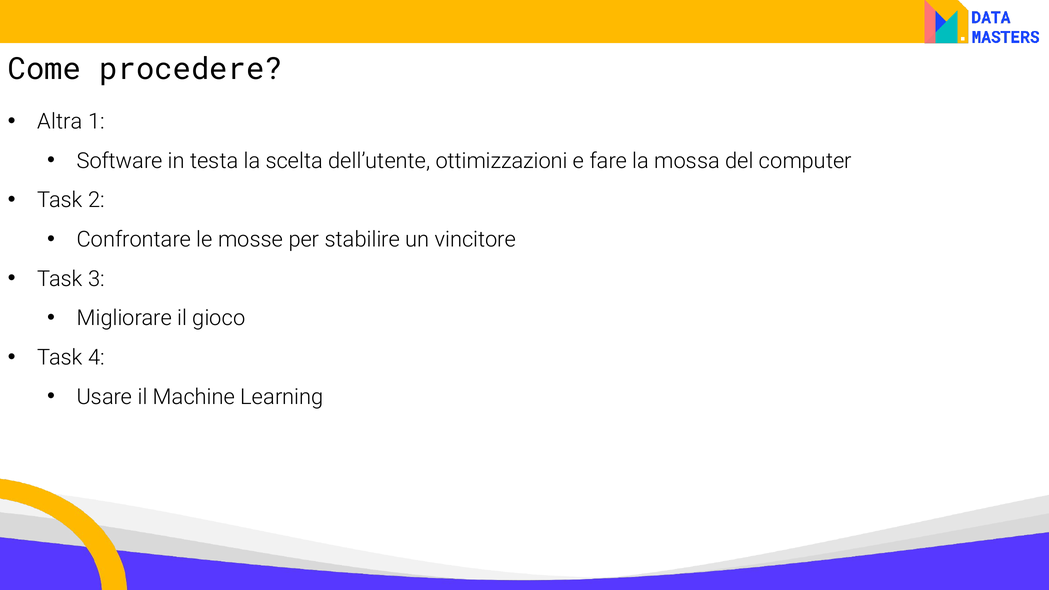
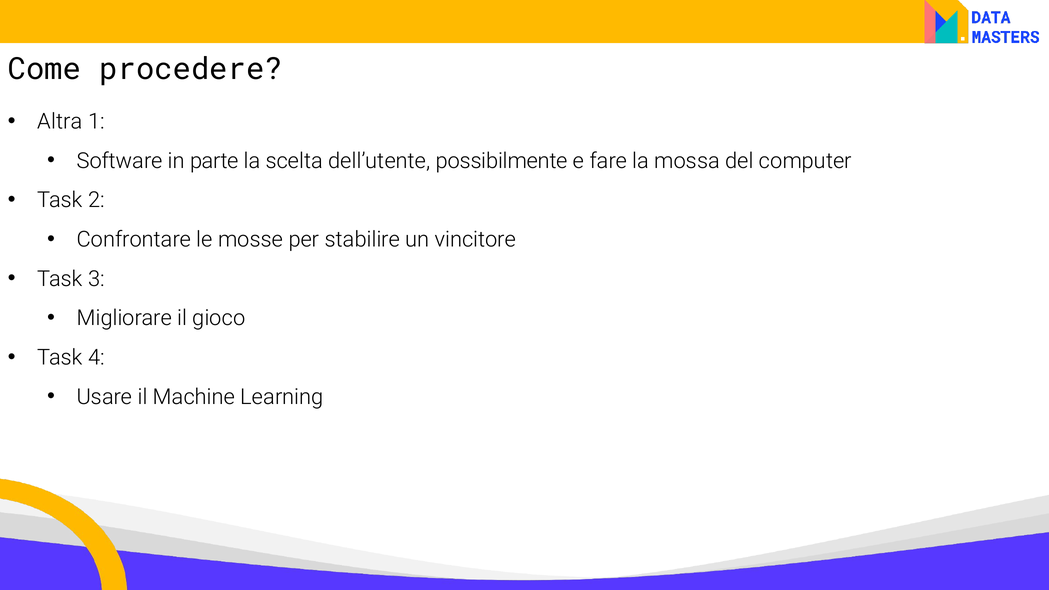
testa: testa -> parte
ottimizzazioni: ottimizzazioni -> possibilmente
